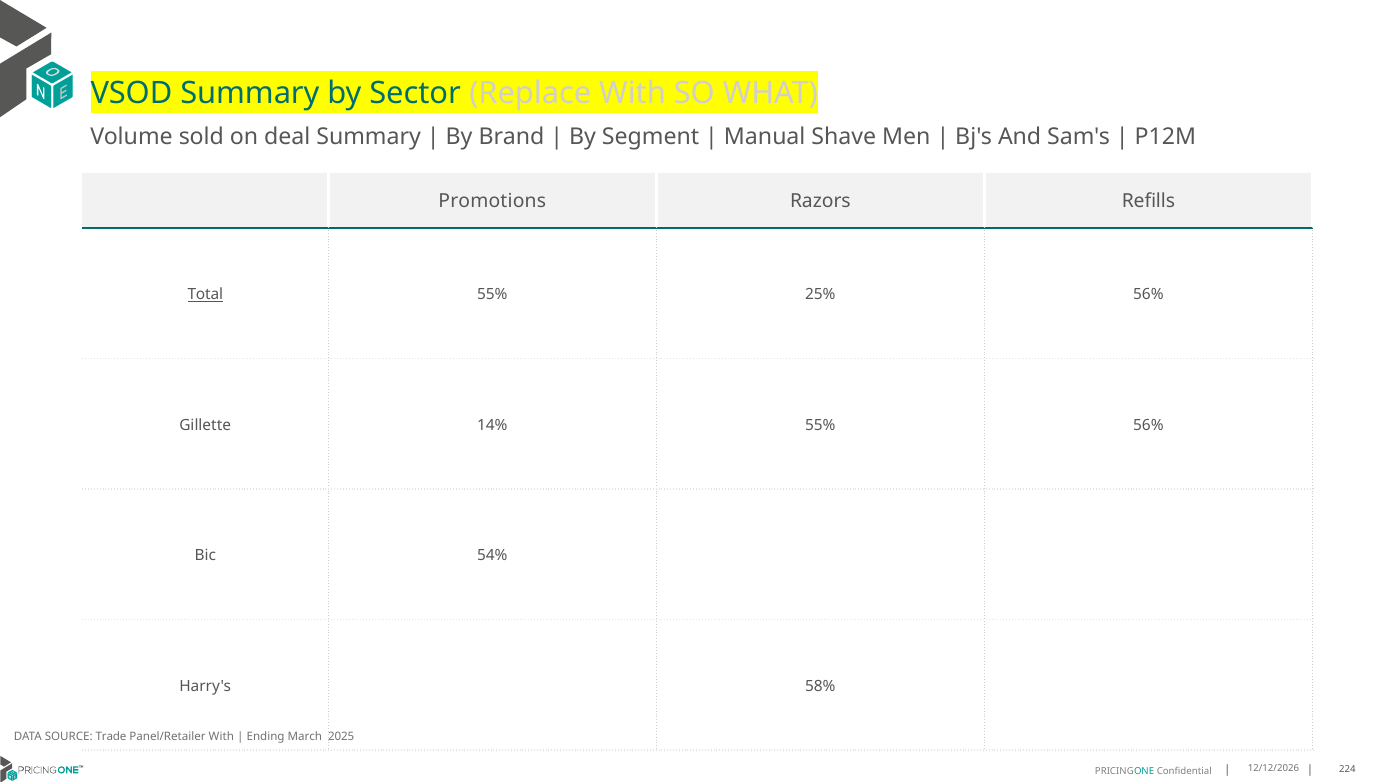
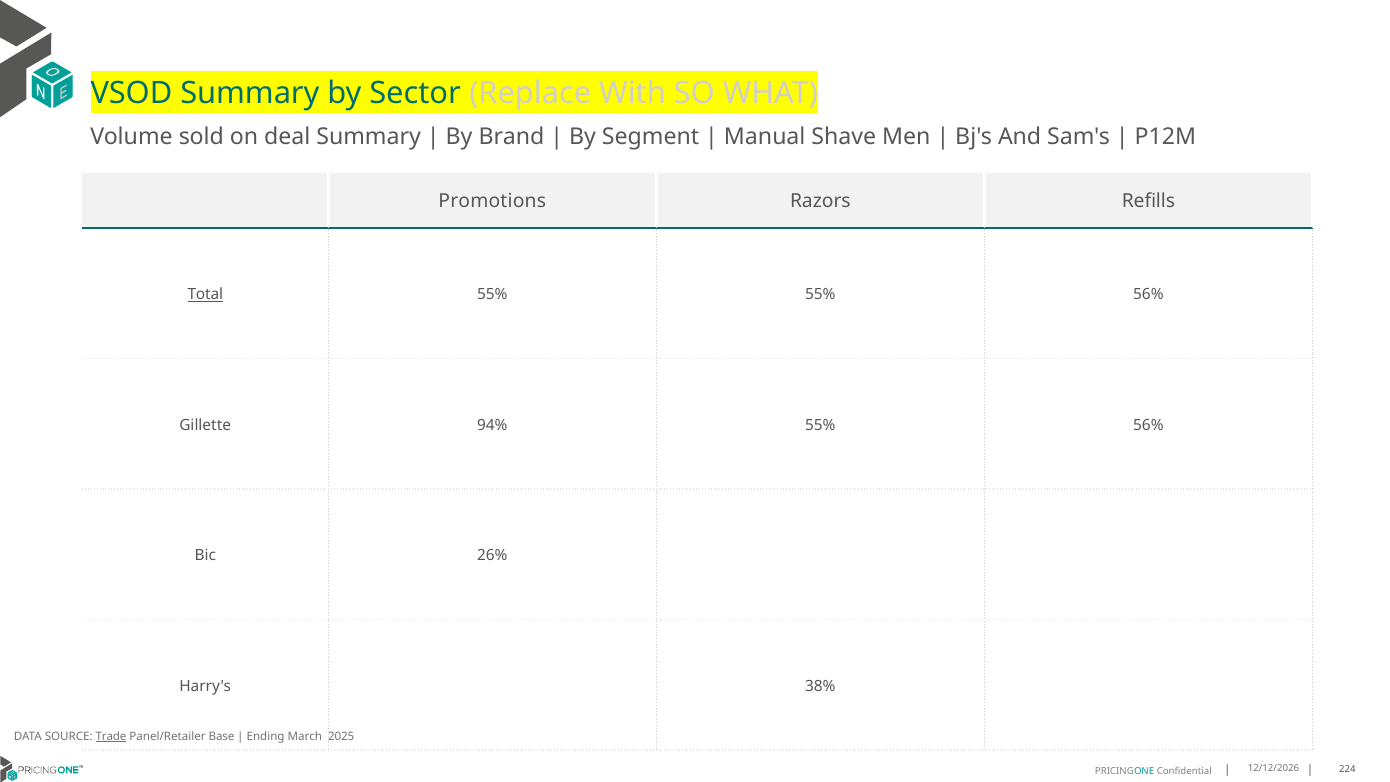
55% 25%: 25% -> 55%
14%: 14% -> 94%
54%: 54% -> 26%
58%: 58% -> 38%
Trade underline: none -> present
Panel/Retailer With: With -> Base
